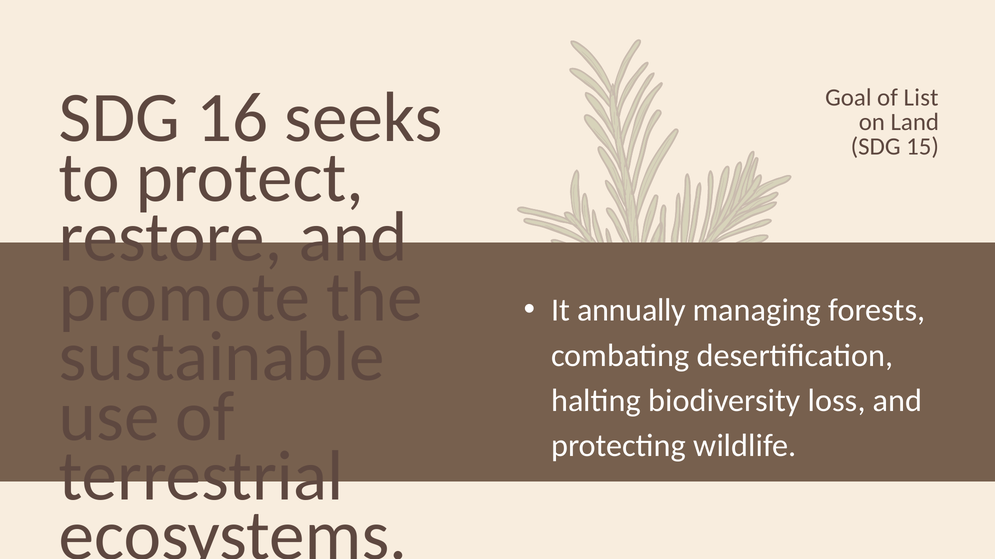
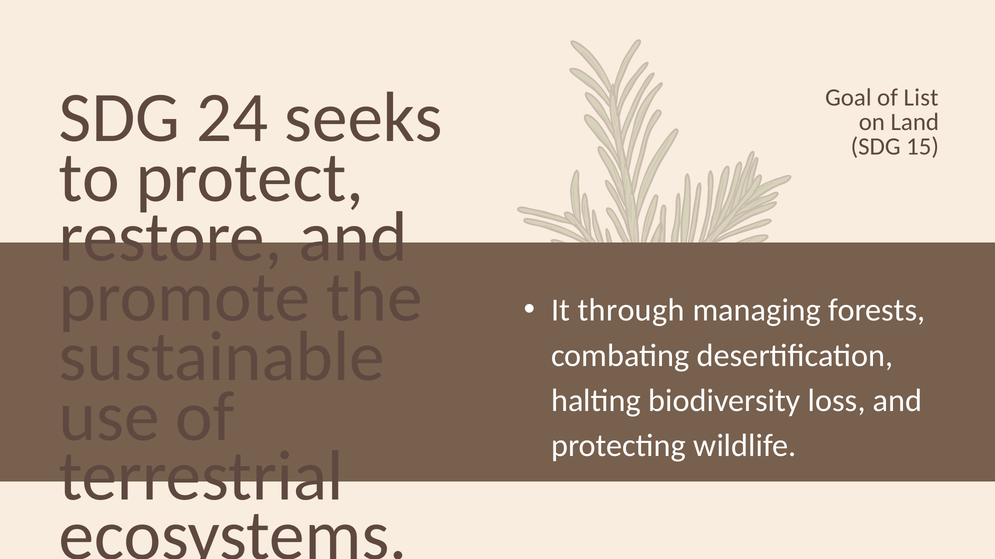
16: 16 -> 24
annually: annually -> through
